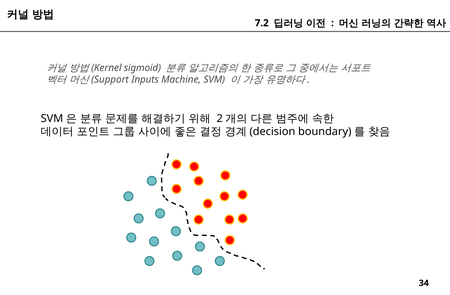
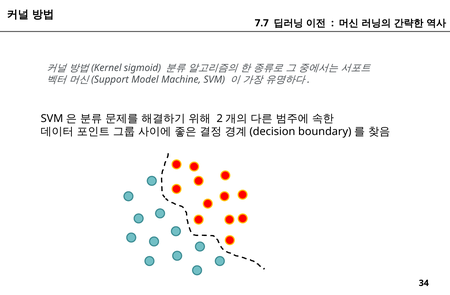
7.2: 7.2 -> 7.7
Inputs: Inputs -> Model
